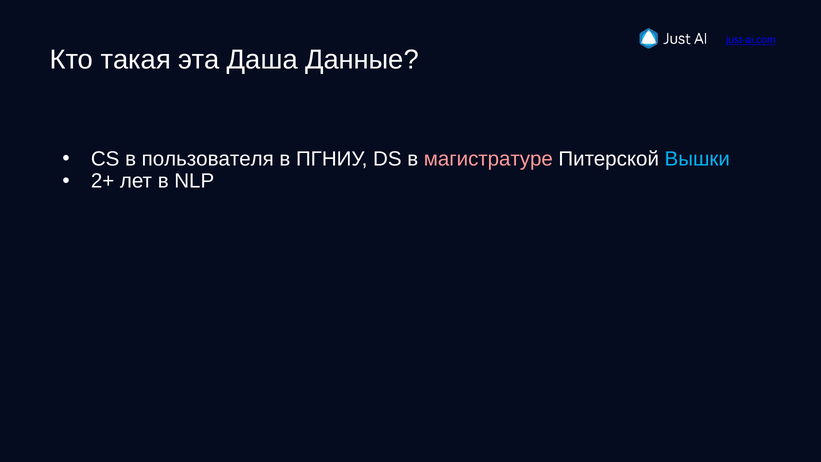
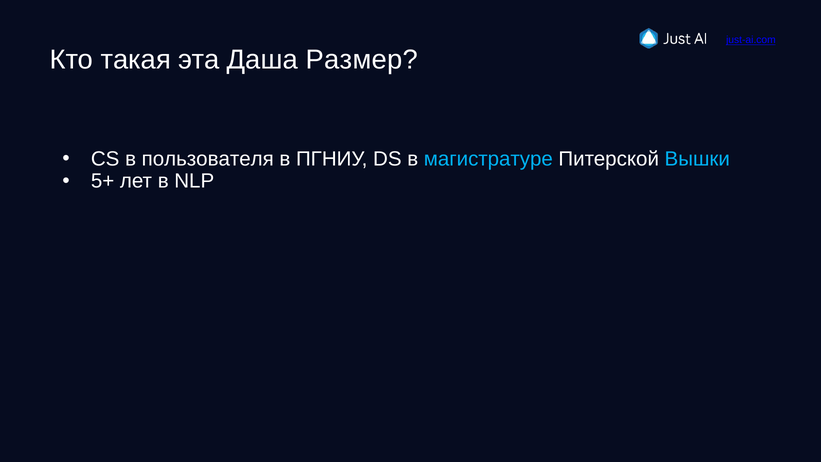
Данные: Данные -> Размер
магистратуре colour: pink -> light blue
2+: 2+ -> 5+
